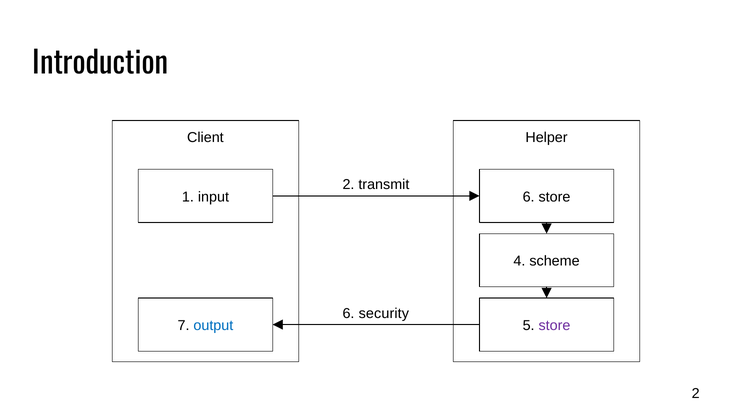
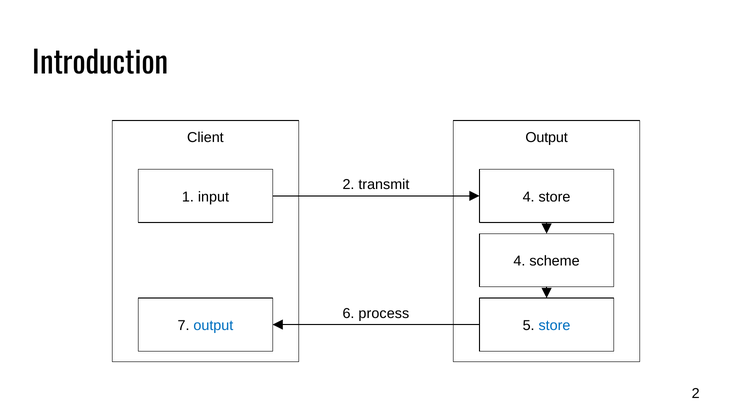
Client Helper: Helper -> Output
input 6: 6 -> 4
security: security -> process
store at (554, 326) colour: purple -> blue
